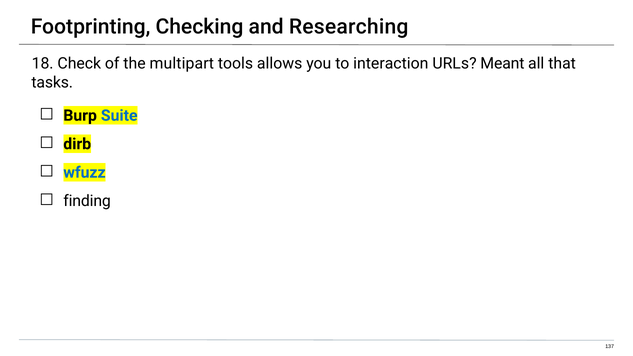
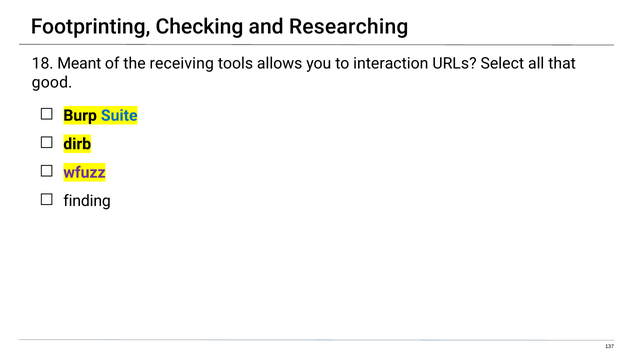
Check: Check -> Meant
multipart: multipart -> receiving
Meant: Meant -> Select
tasks: tasks -> good
wfuzz colour: blue -> purple
